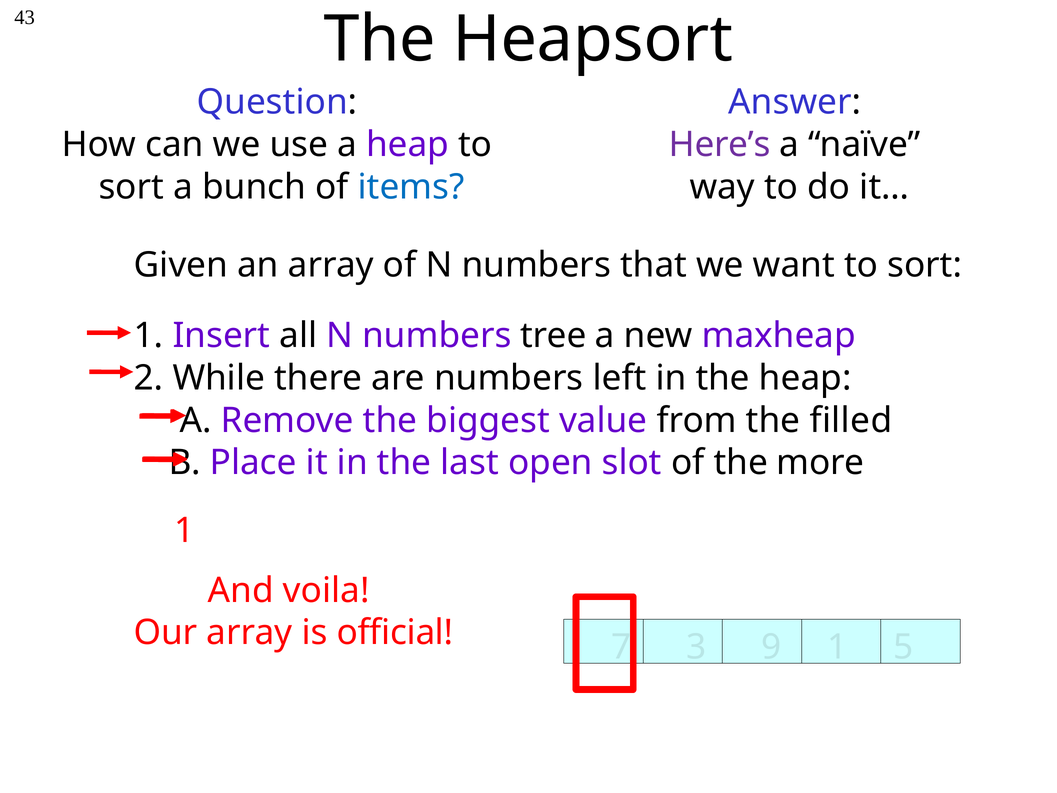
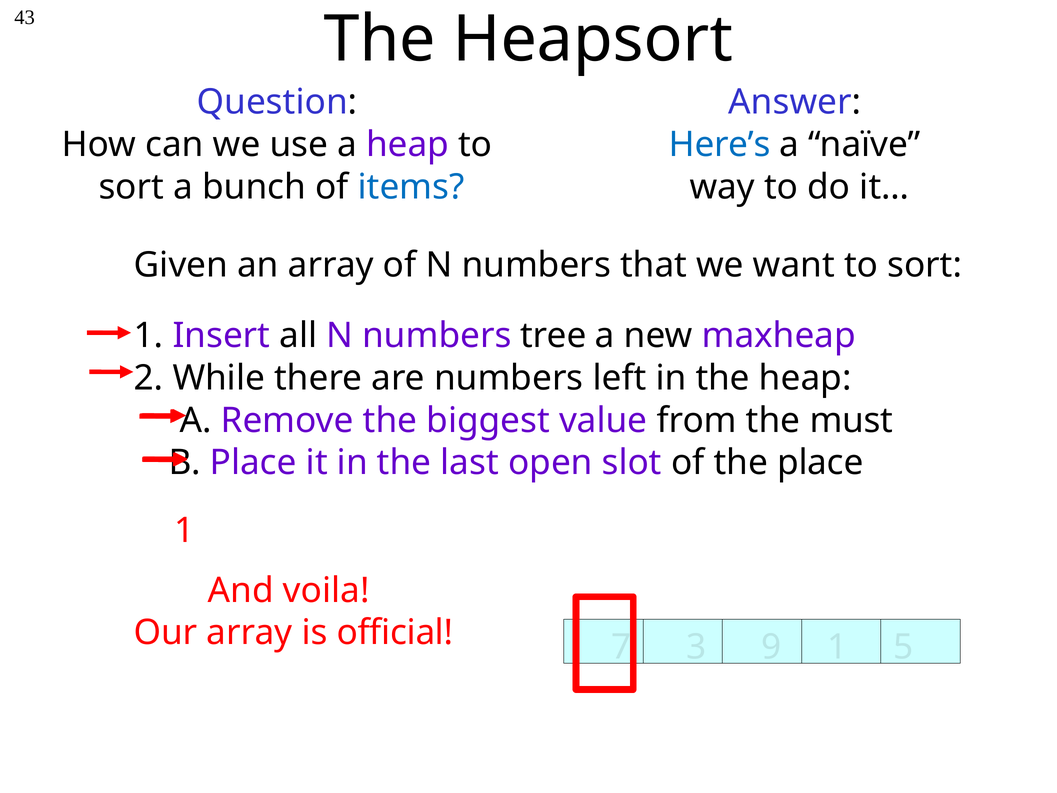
Here’s colour: purple -> blue
filled: filled -> must
the more: more -> place
